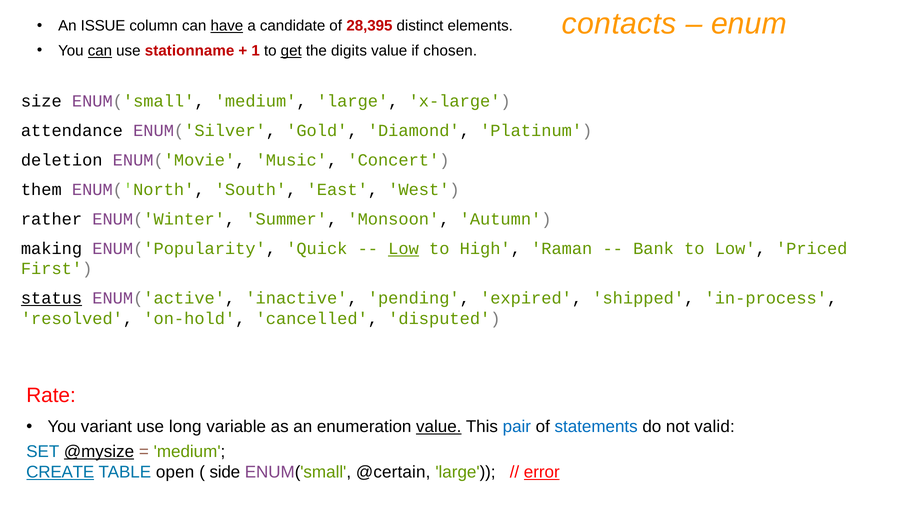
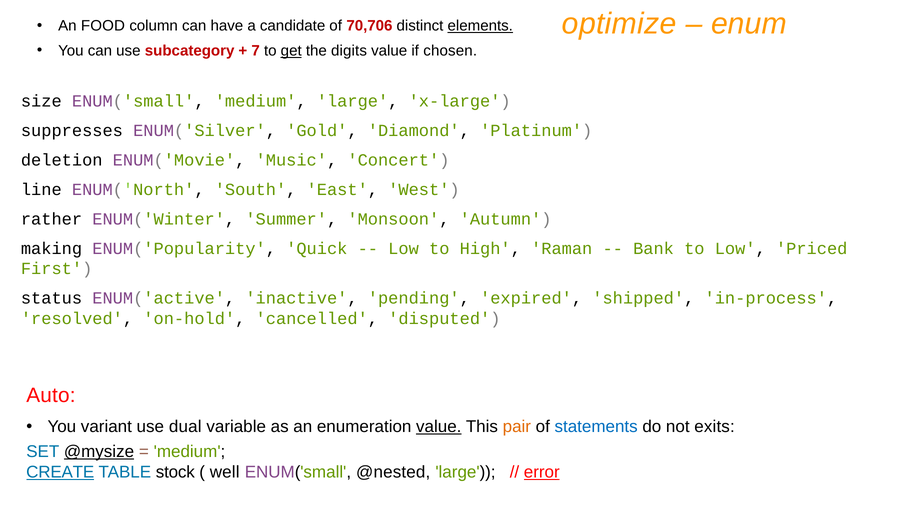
contacts: contacts -> optimize
ISSUE: ISSUE -> FOOD
have underline: present -> none
28,395: 28,395 -> 70,706
elements underline: none -> present
can at (100, 51) underline: present -> none
stationname: stationname -> subcategory
1: 1 -> 7
attendance: attendance -> suppresses
them: them -> line
Low at (404, 249) underline: present -> none
status underline: present -> none
Rate: Rate -> Auto
long: long -> dual
pair colour: blue -> orange
valid: valid -> exits
open: open -> stock
side: side -> well
@certain: @certain -> @nested
